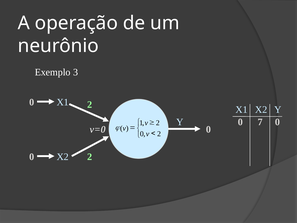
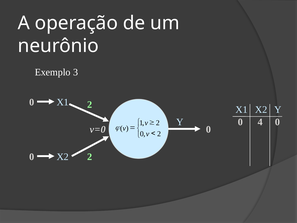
7: 7 -> 4
